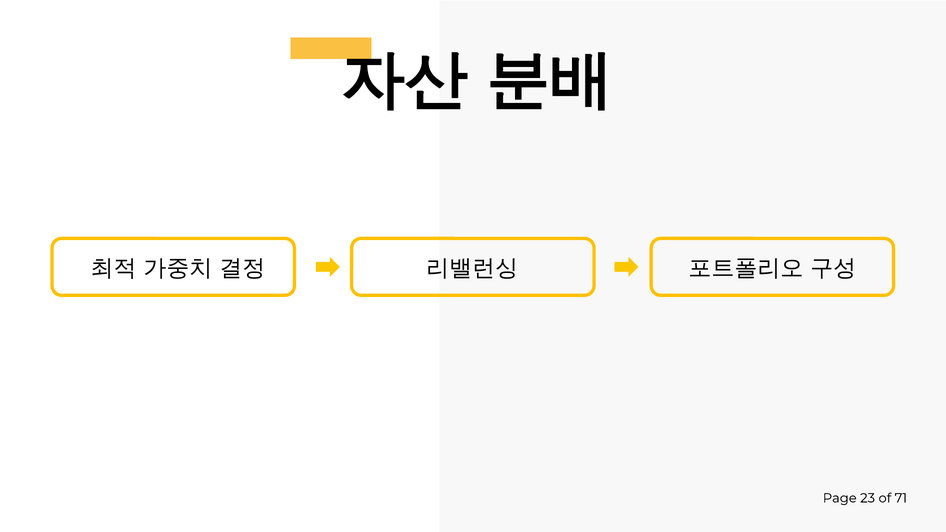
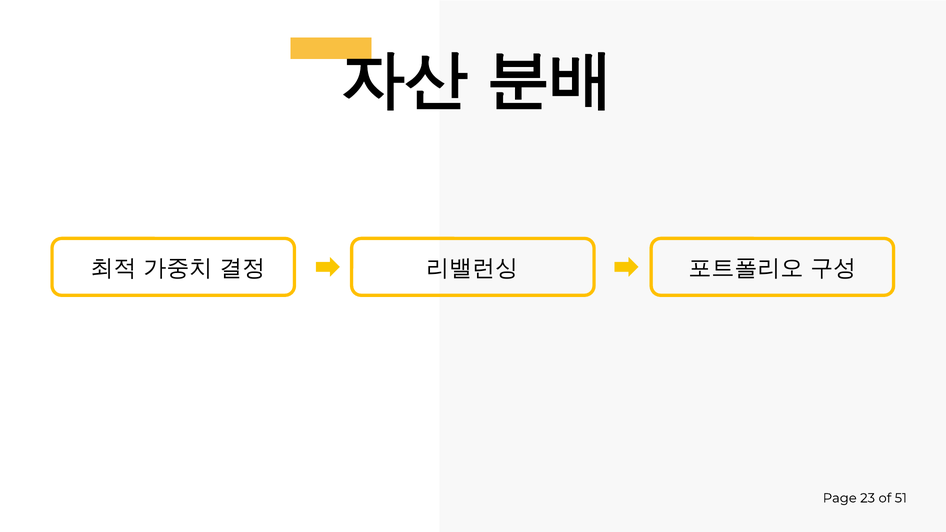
71: 71 -> 51
